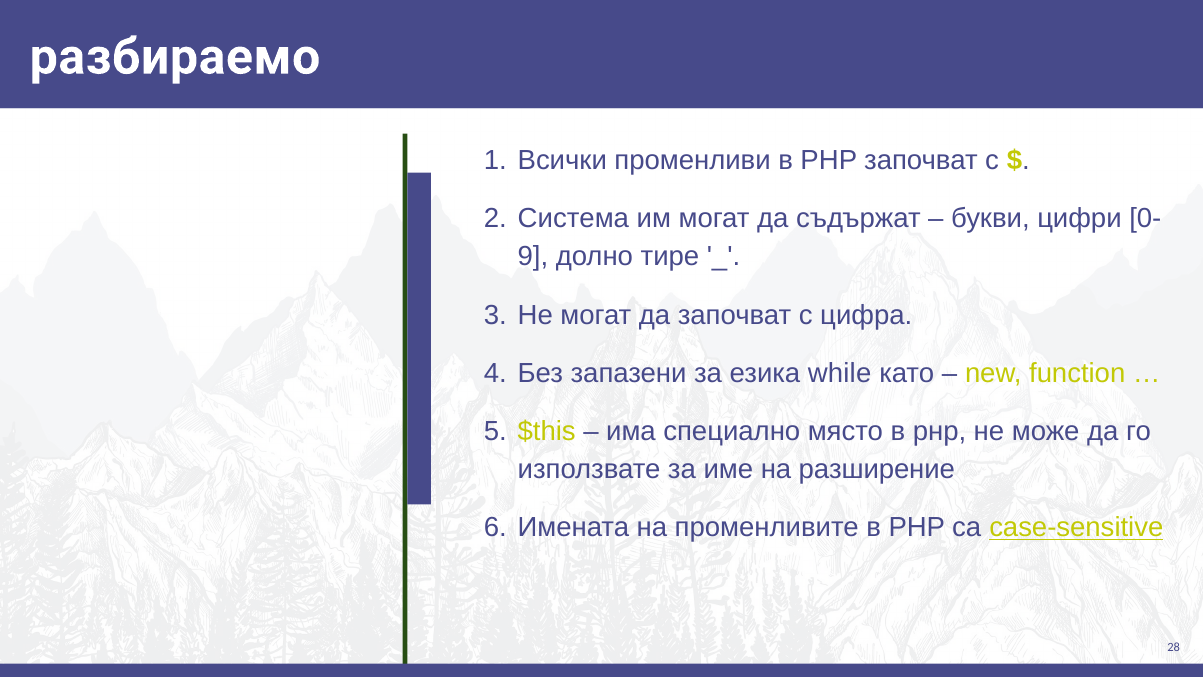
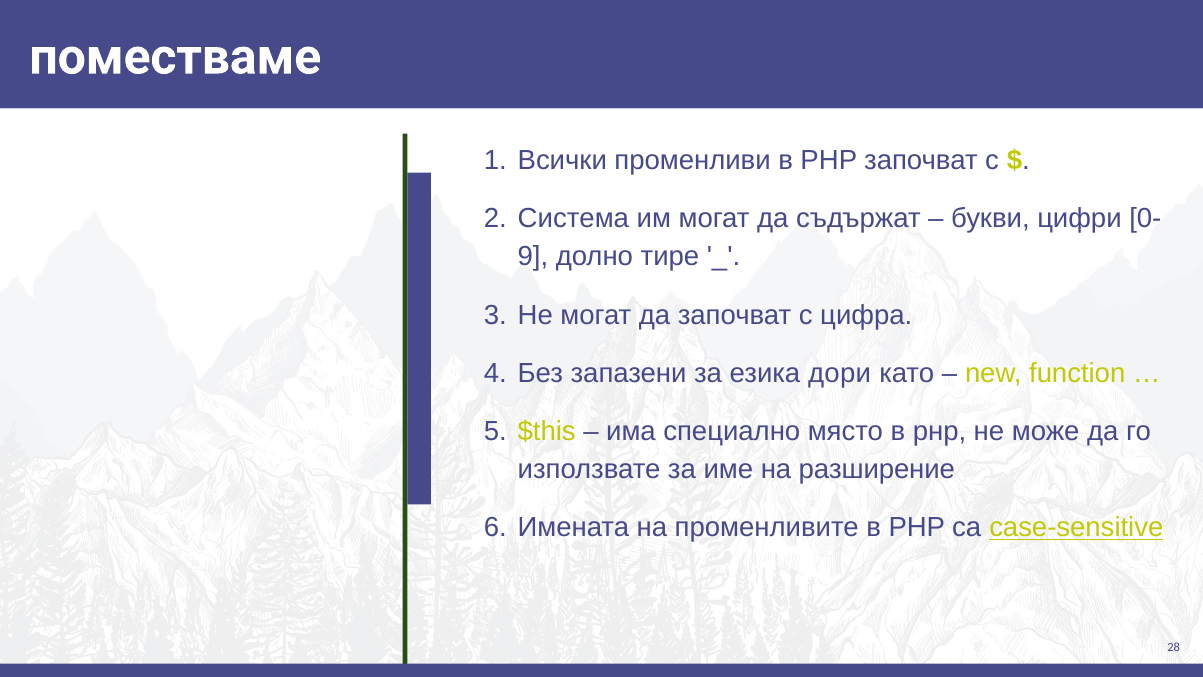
разбираемо: разбираемо -> поместваме
while: while -> дори
